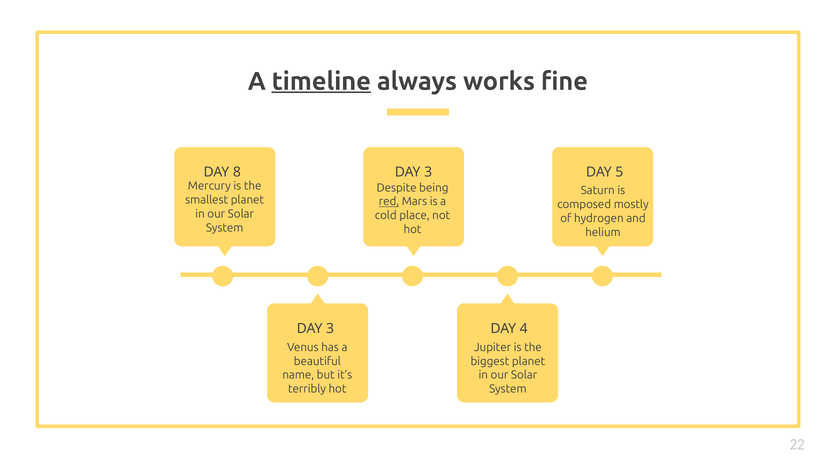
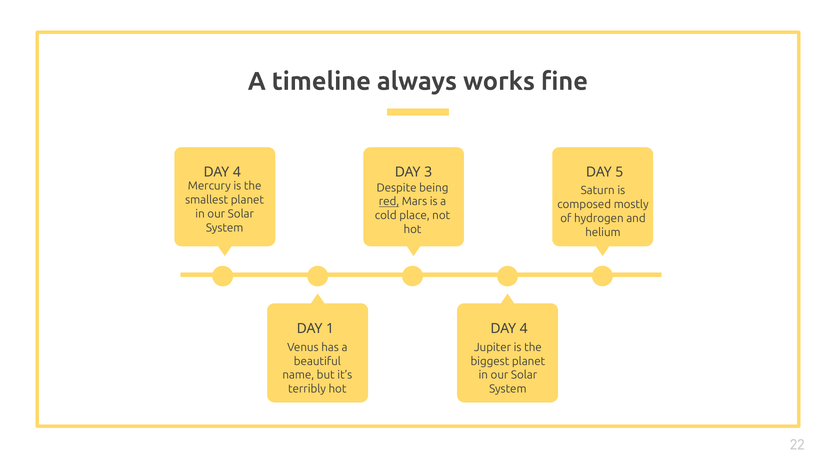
timeline underline: present -> none
8 at (237, 172): 8 -> 4
3 at (330, 329): 3 -> 1
